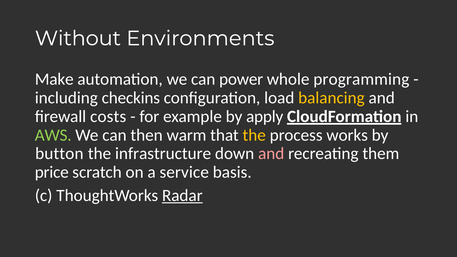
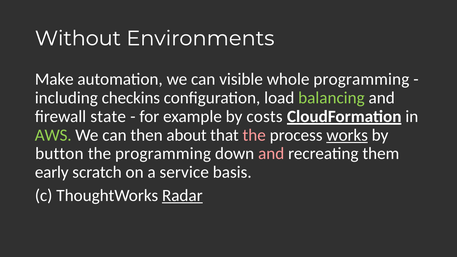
power: power -> visible
balancing colour: yellow -> light green
costs: costs -> state
apply: apply -> costs
warm: warm -> about
the at (254, 135) colour: yellow -> pink
works underline: none -> present
the infrastructure: infrastructure -> programming
price: price -> early
